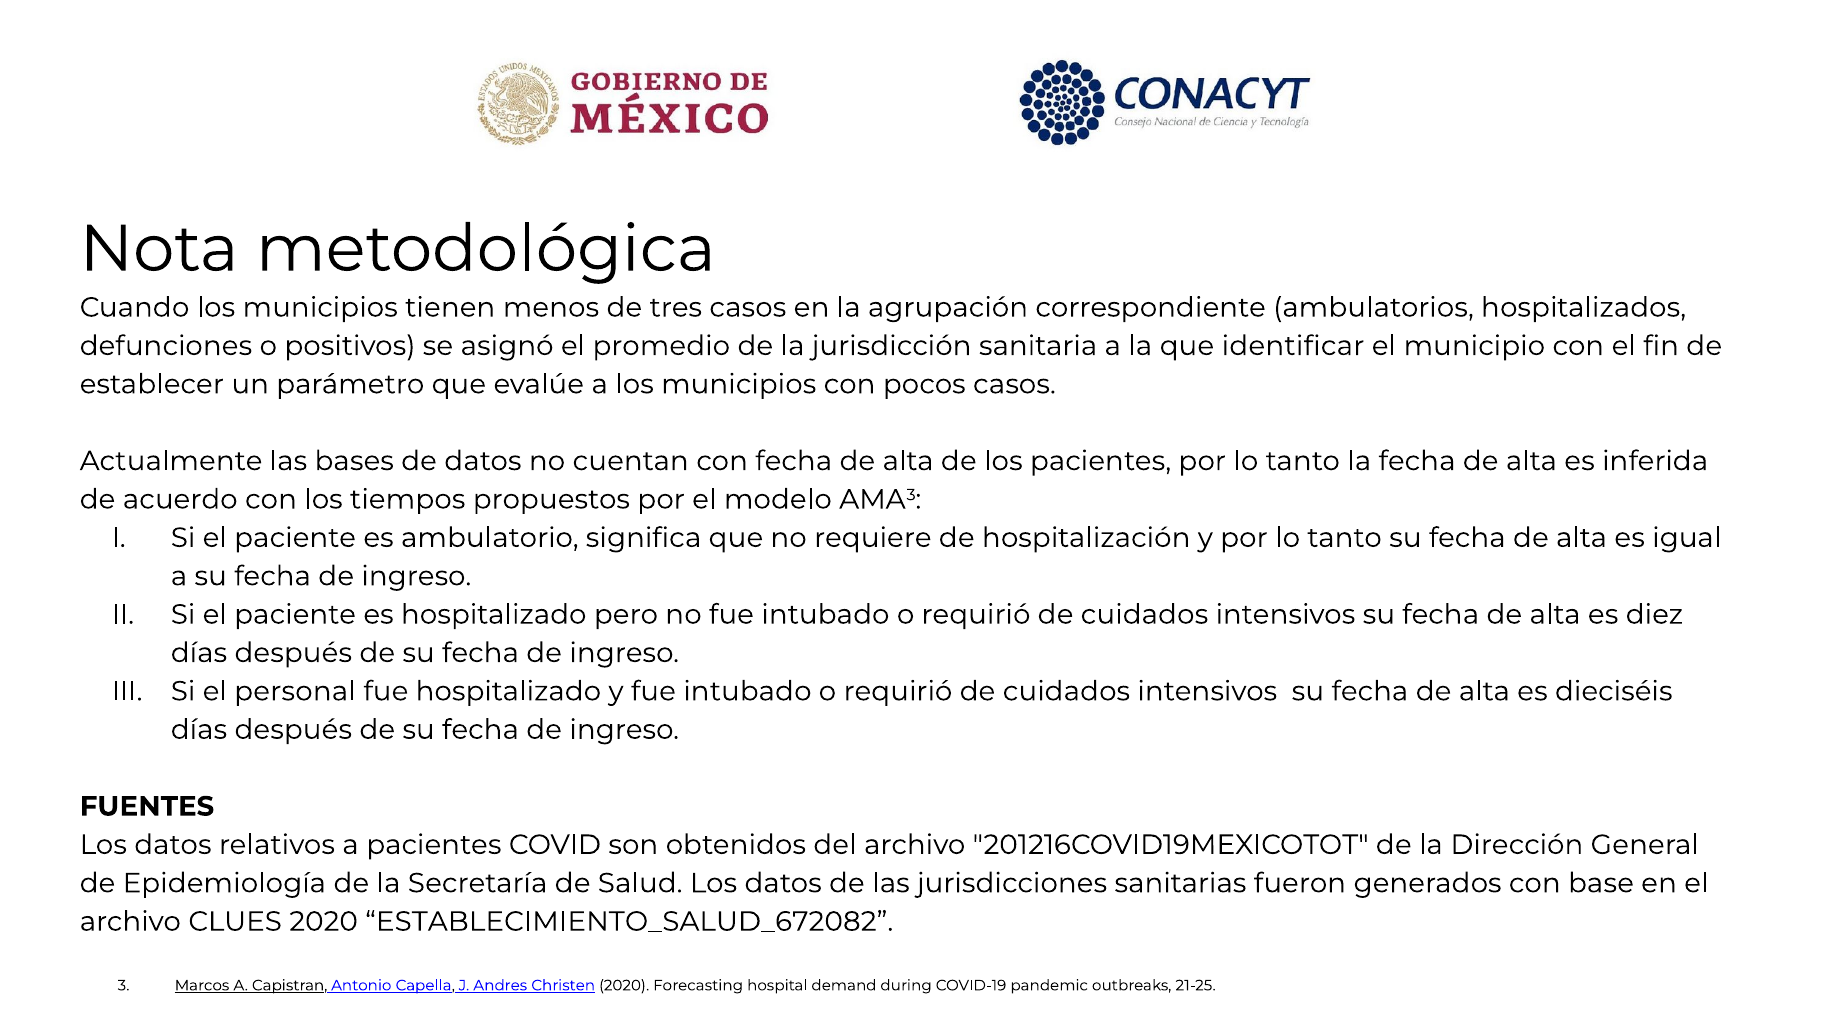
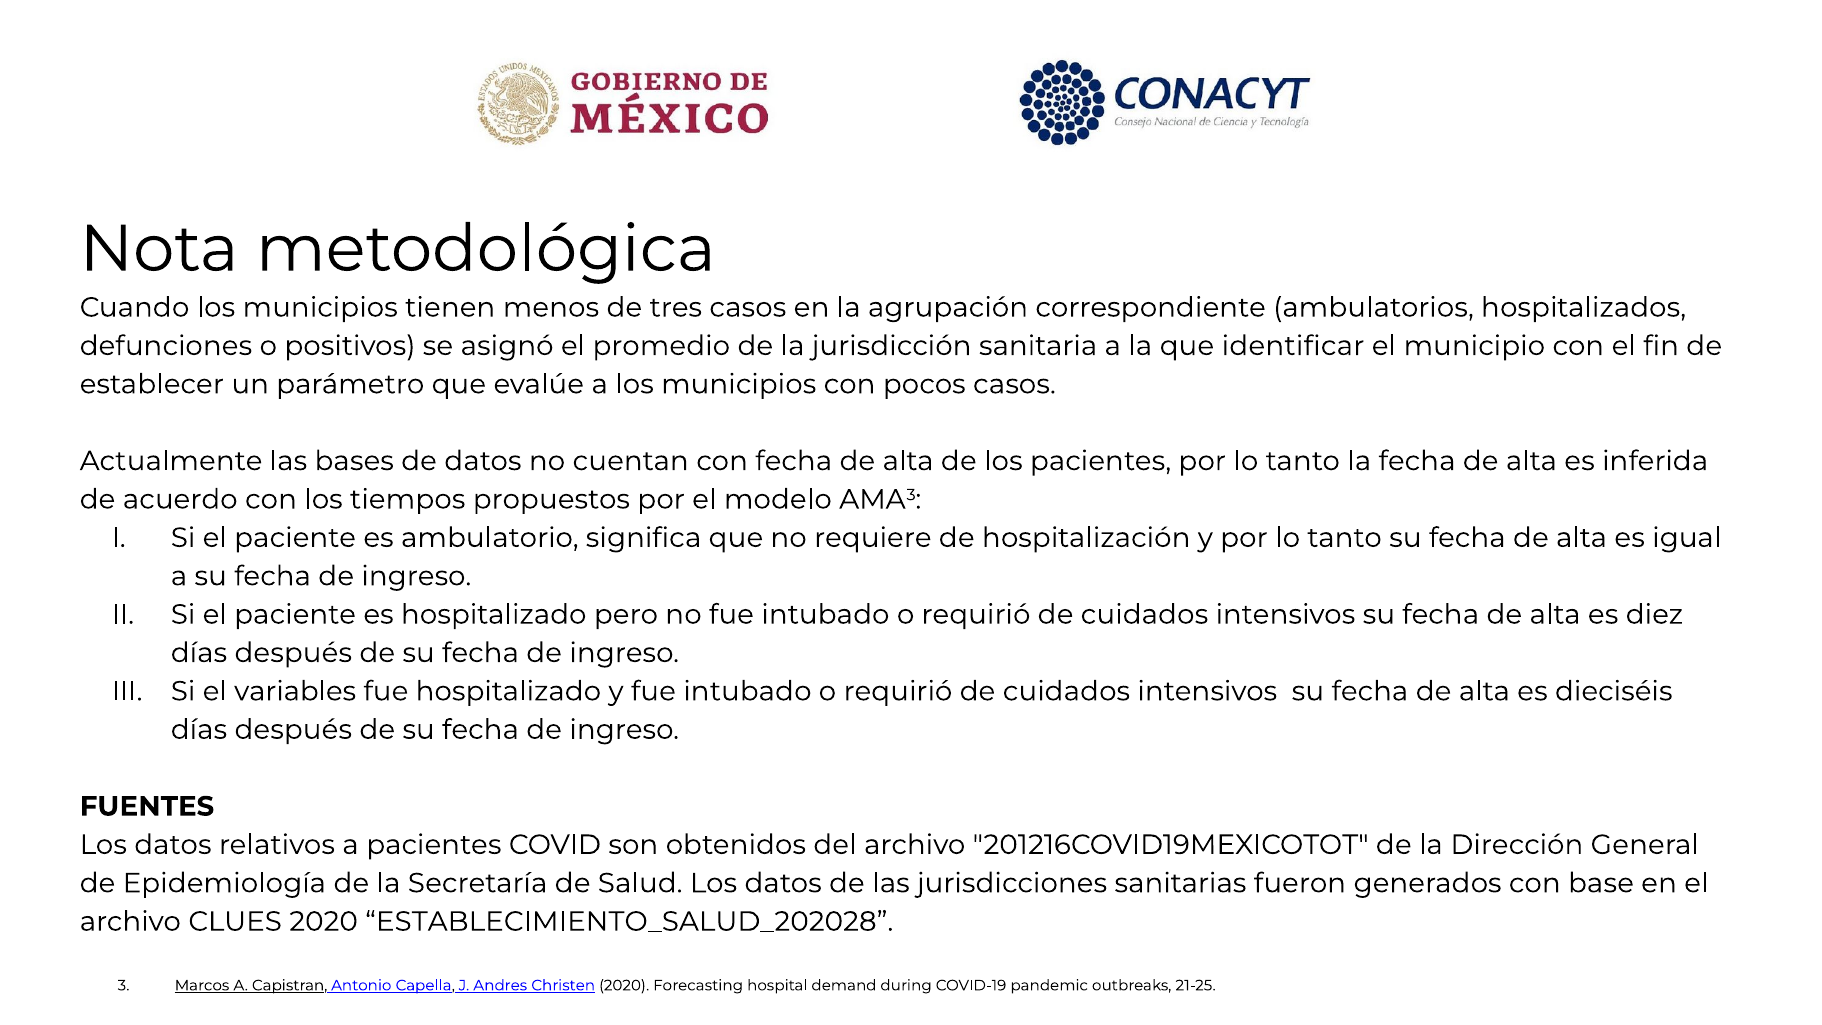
personal: personal -> variables
ESTABLECIMIENTO_SALUD_672082: ESTABLECIMIENTO_SALUD_672082 -> ESTABLECIMIENTO_SALUD_202028
